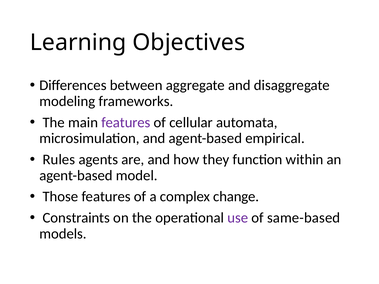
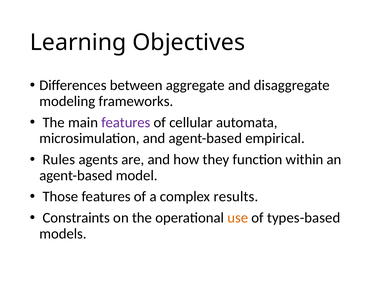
change: change -> results
use colour: purple -> orange
same-based: same-based -> types-based
